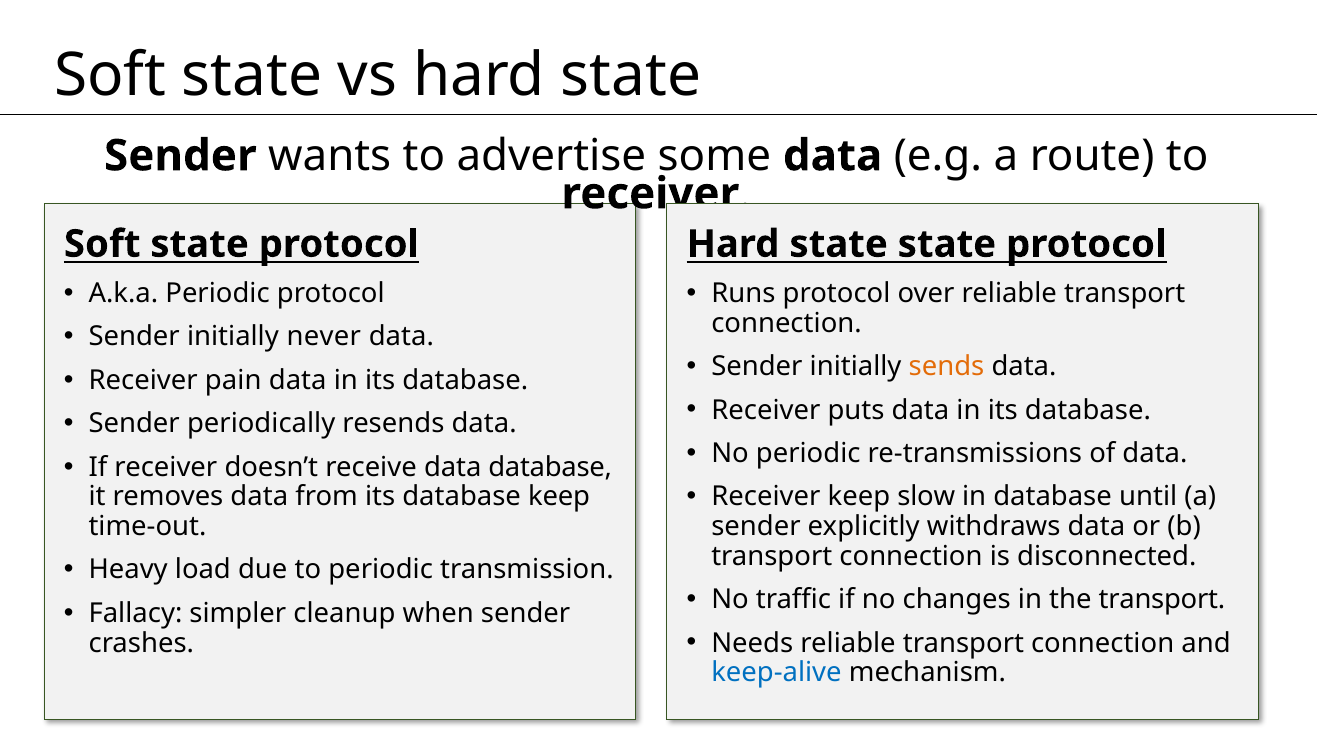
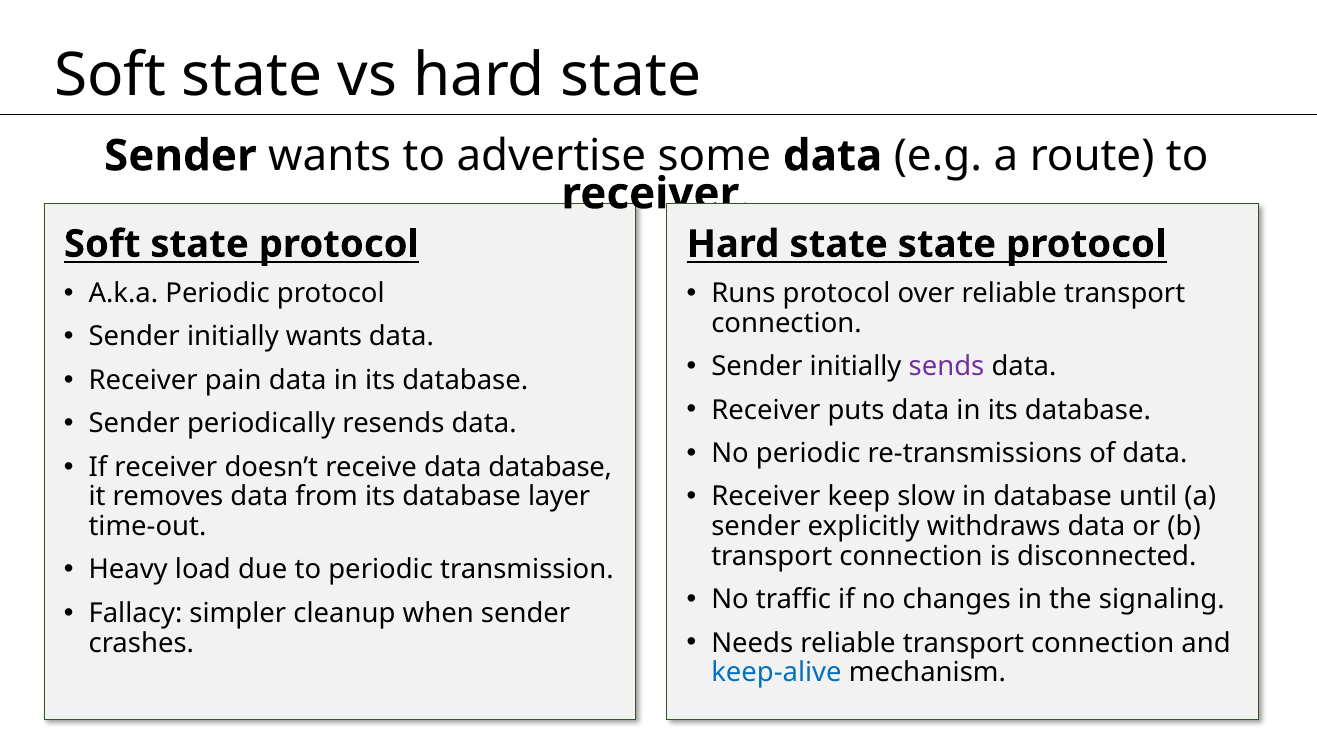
initially never: never -> wants
sends colour: orange -> purple
database keep: keep -> layer
the transport: transport -> signaling
